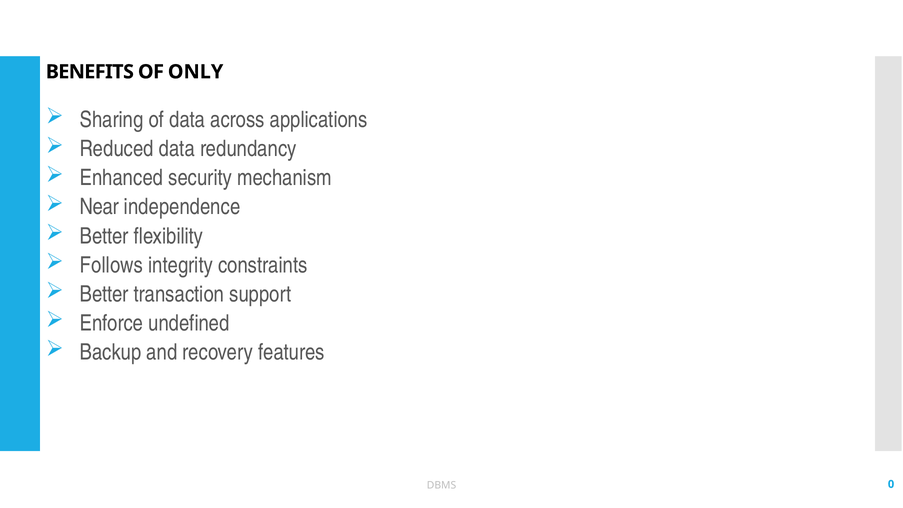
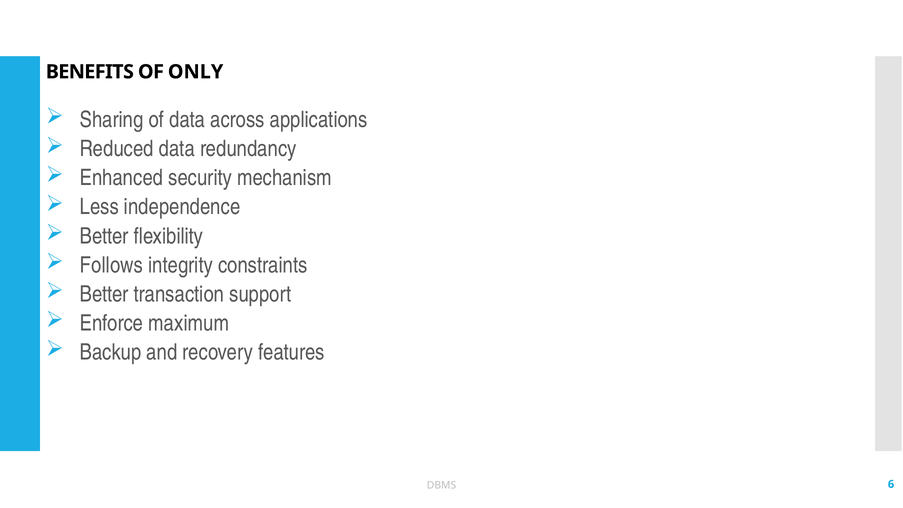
Near: Near -> Less
undefined: undefined -> maximum
0: 0 -> 6
